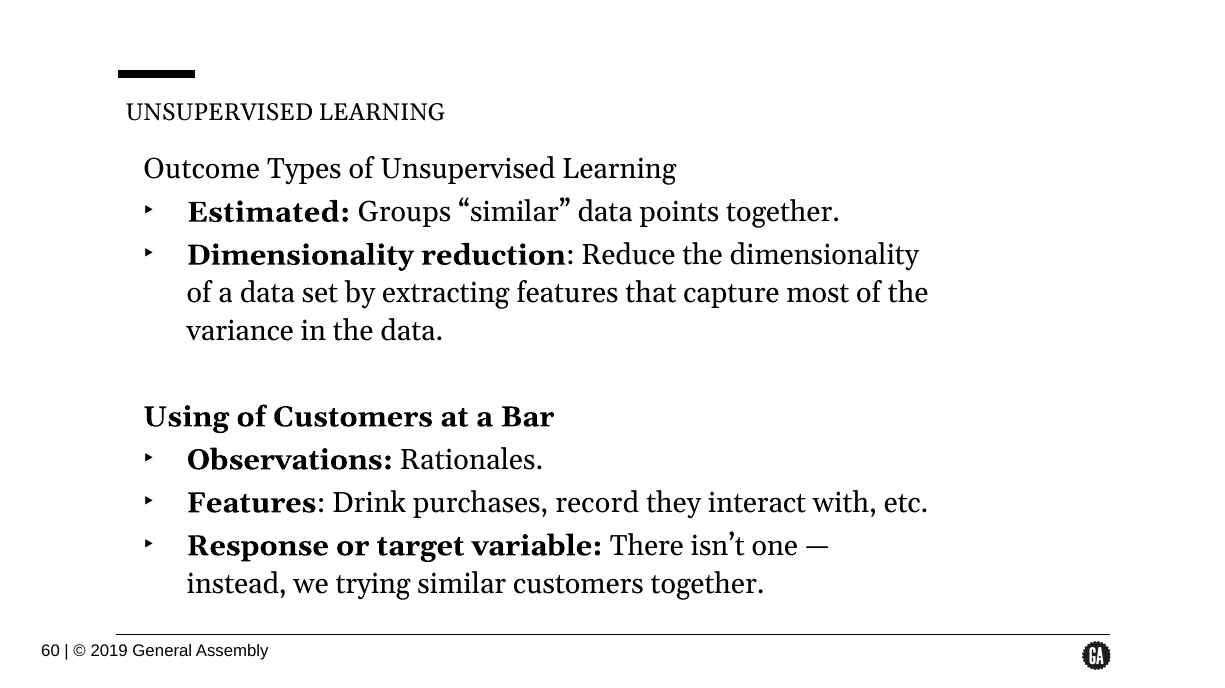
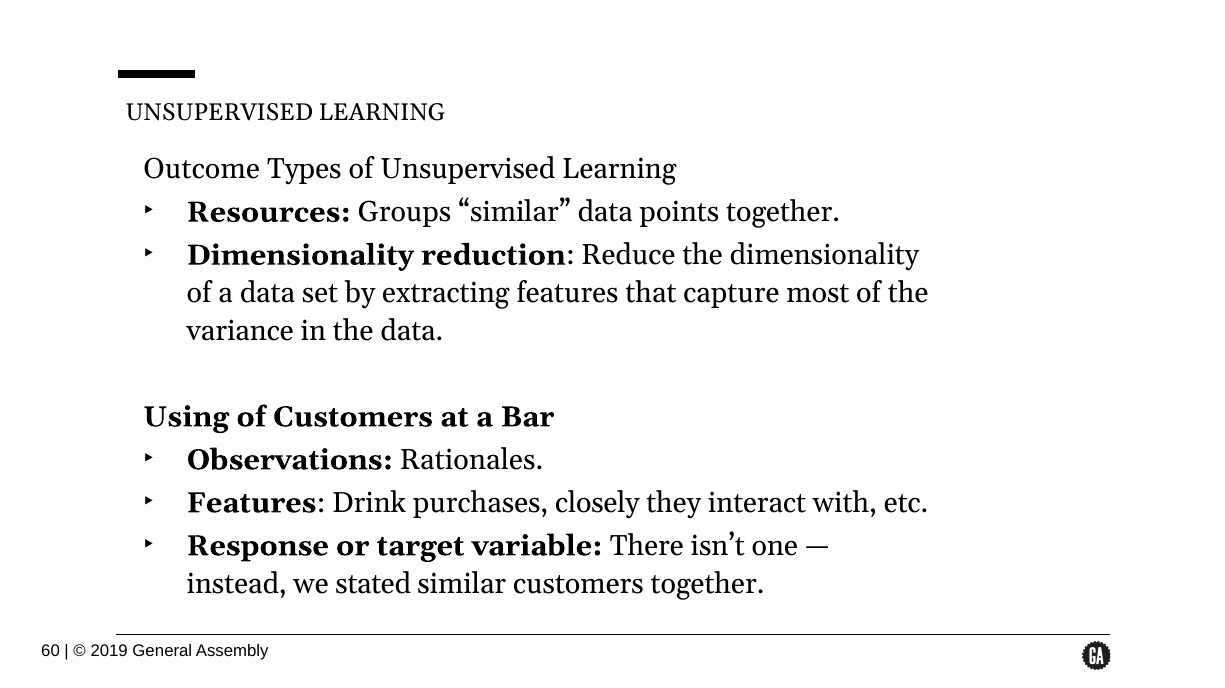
Estimated: Estimated -> Resources
record: record -> closely
trying: trying -> stated
